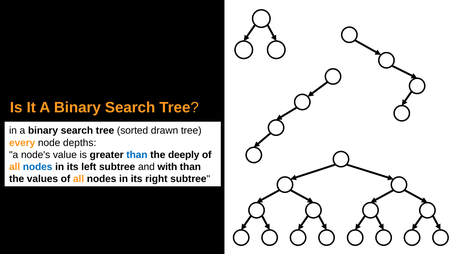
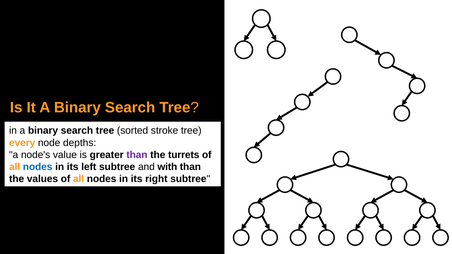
drawn: drawn -> stroke
than at (137, 155) colour: blue -> purple
deeply: deeply -> turrets
